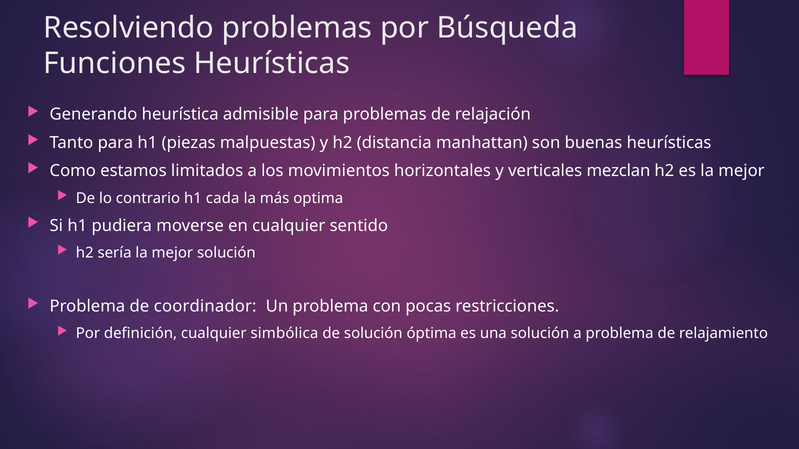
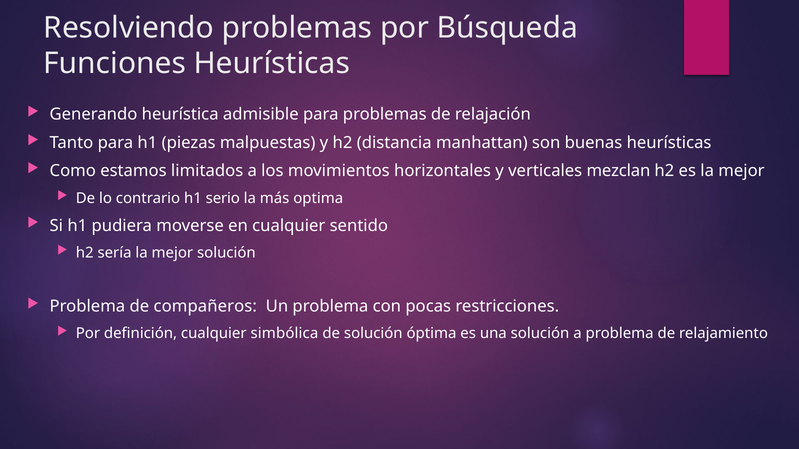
cada: cada -> serio
coordinador: coordinador -> compañeros
